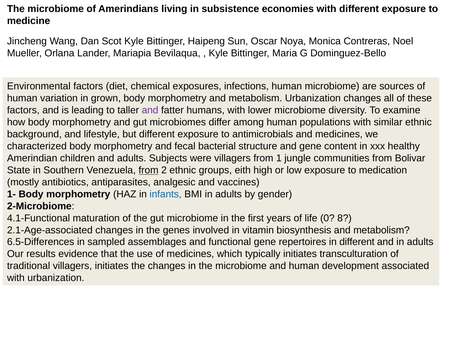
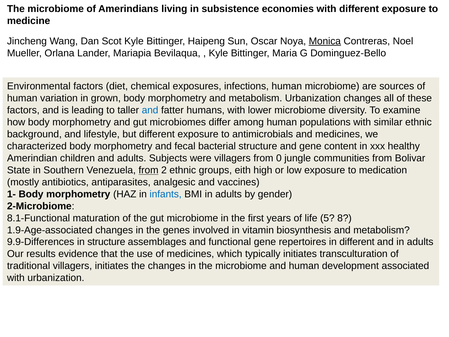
Monica underline: none -> present
and at (150, 110) colour: purple -> blue
1: 1 -> 0
4.1-Functional: 4.1-Functional -> 8.1-Functional
0: 0 -> 5
2.1-Age-associated: 2.1-Age-associated -> 1.9-Age-associated
6.5-Differences: 6.5-Differences -> 9.9-Differences
in sampled: sampled -> structure
